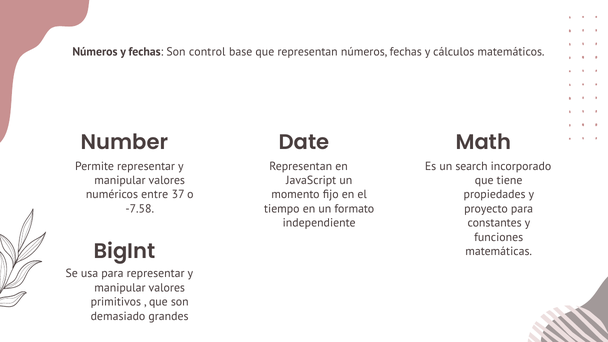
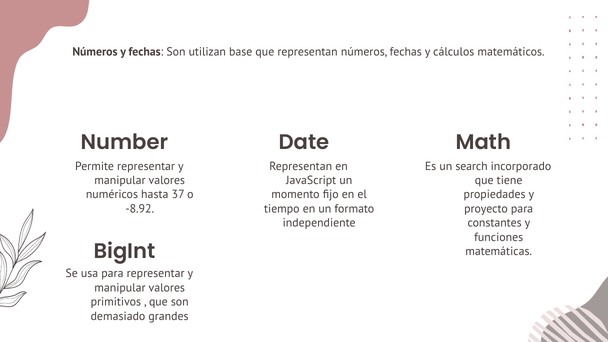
control: control -> utilizan
entre: entre -> hasta
-7.58: -7.58 -> -8.92
